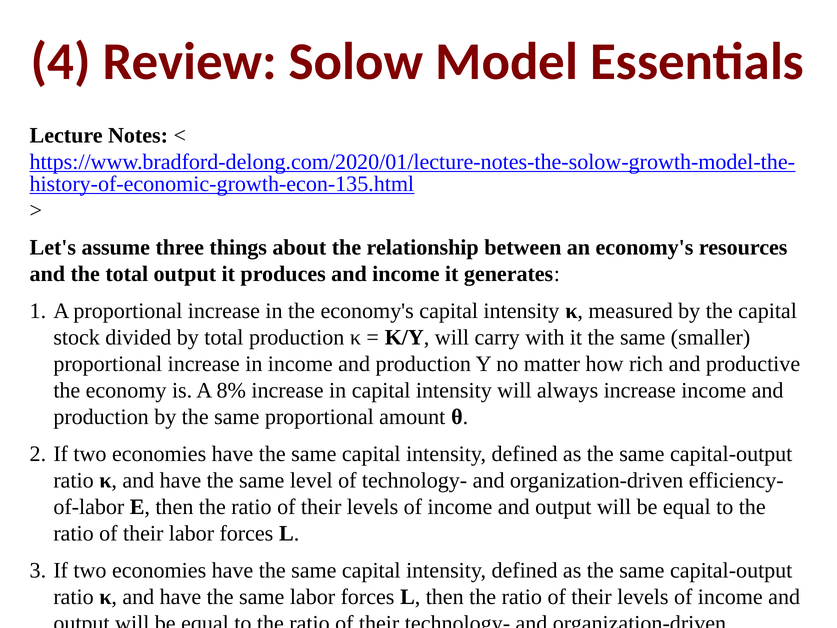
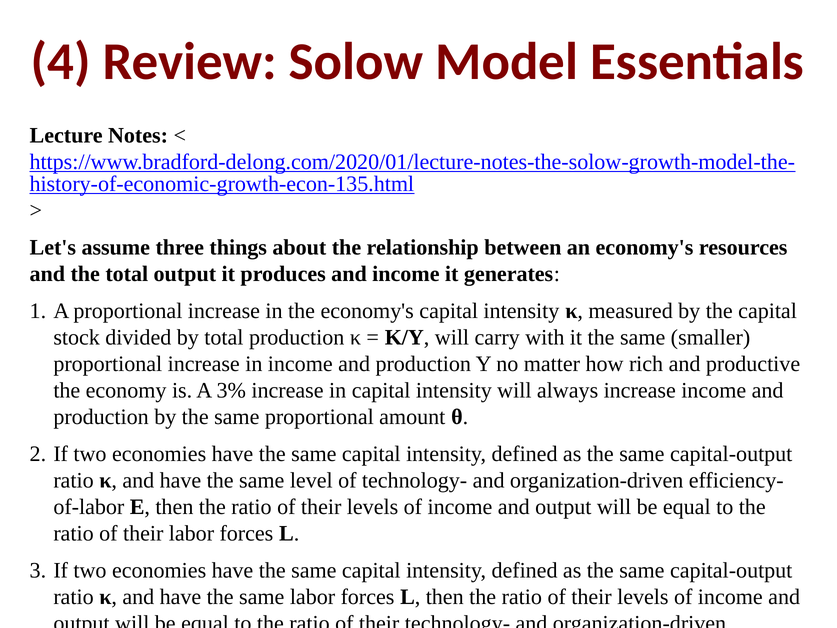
8%: 8% -> 3%
